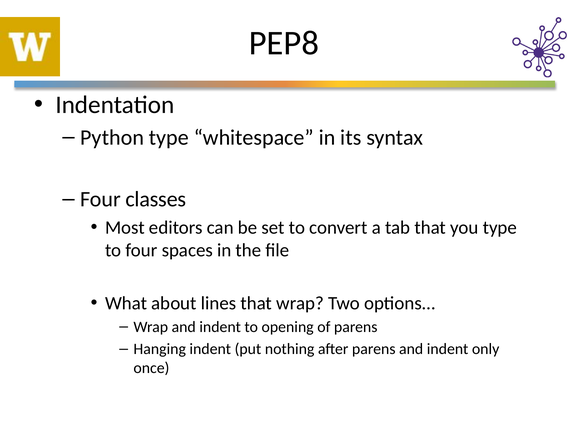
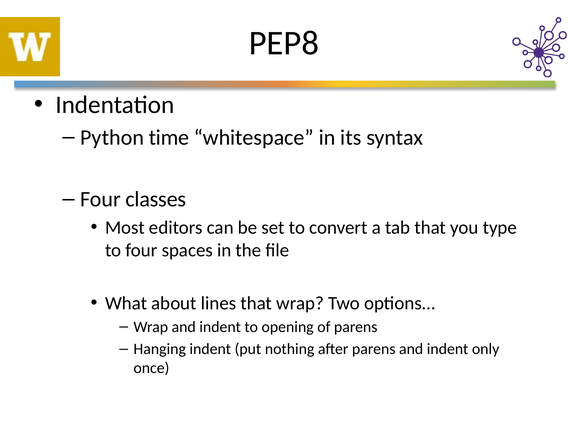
Python type: type -> time
